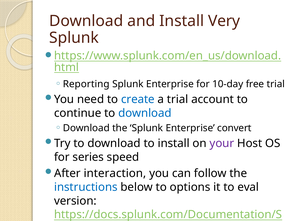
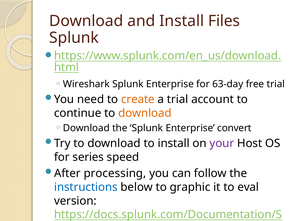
Very: Very -> Files
Reporting: Reporting -> Wireshark
10-day: 10-day -> 63-day
create colour: blue -> orange
download at (145, 113) colour: blue -> orange
interaction: interaction -> processing
options: options -> graphic
